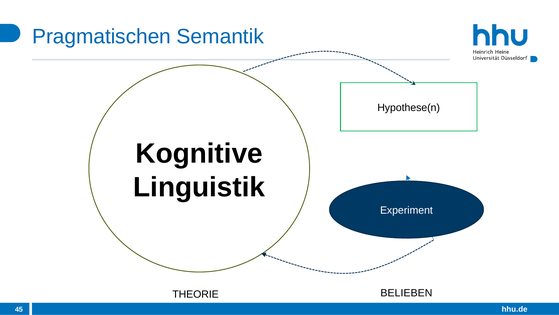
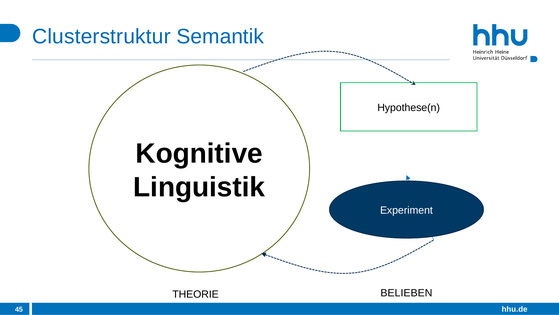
Pragmatischen: Pragmatischen -> Clusterstruktur
